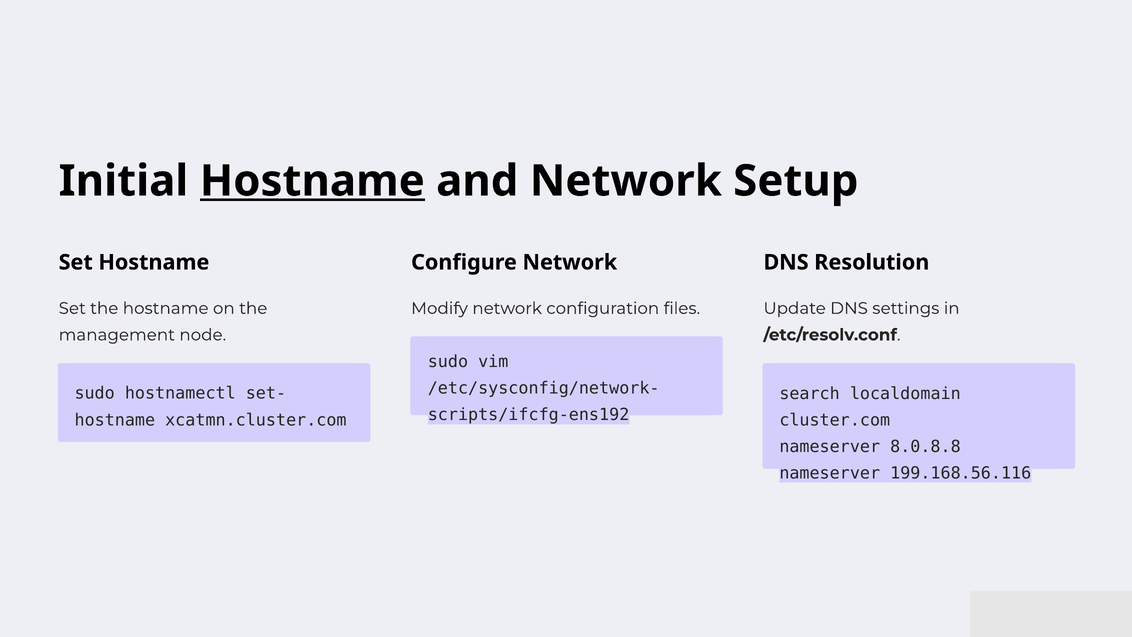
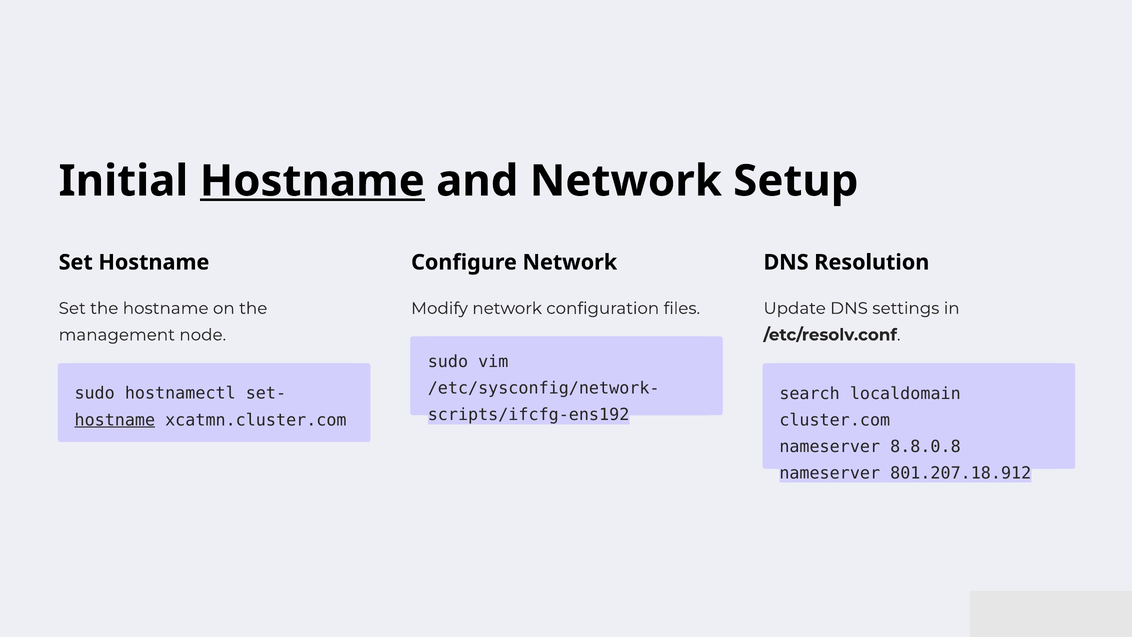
hostname at (115, 420) underline: none -> present
8.0.8.8: 8.0.8.8 -> 8.8.0.8
199.168.56.116: 199.168.56.116 -> 801.207.18.912
